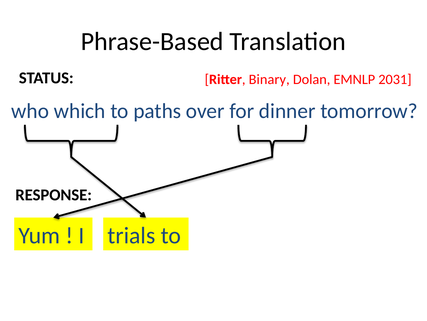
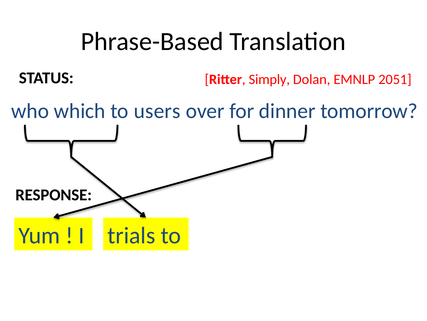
Binary: Binary -> Simply
2031: 2031 -> 2051
paths: paths -> users
